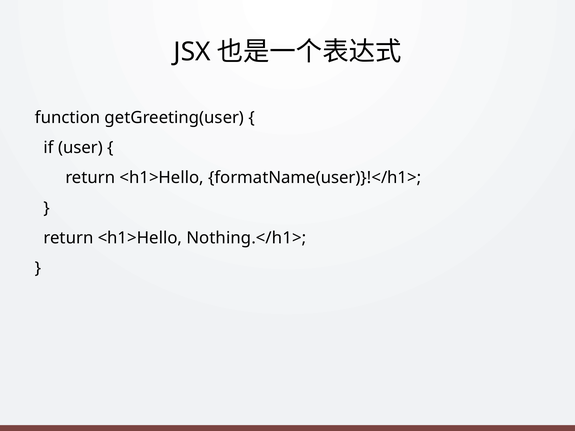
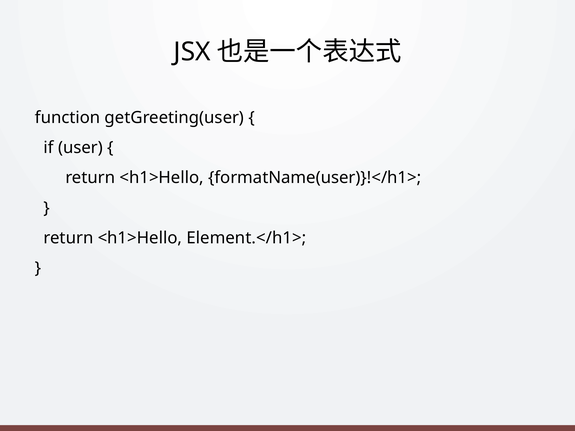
Nothing.</h1>: Nothing.</h1> -> Element.</h1>
